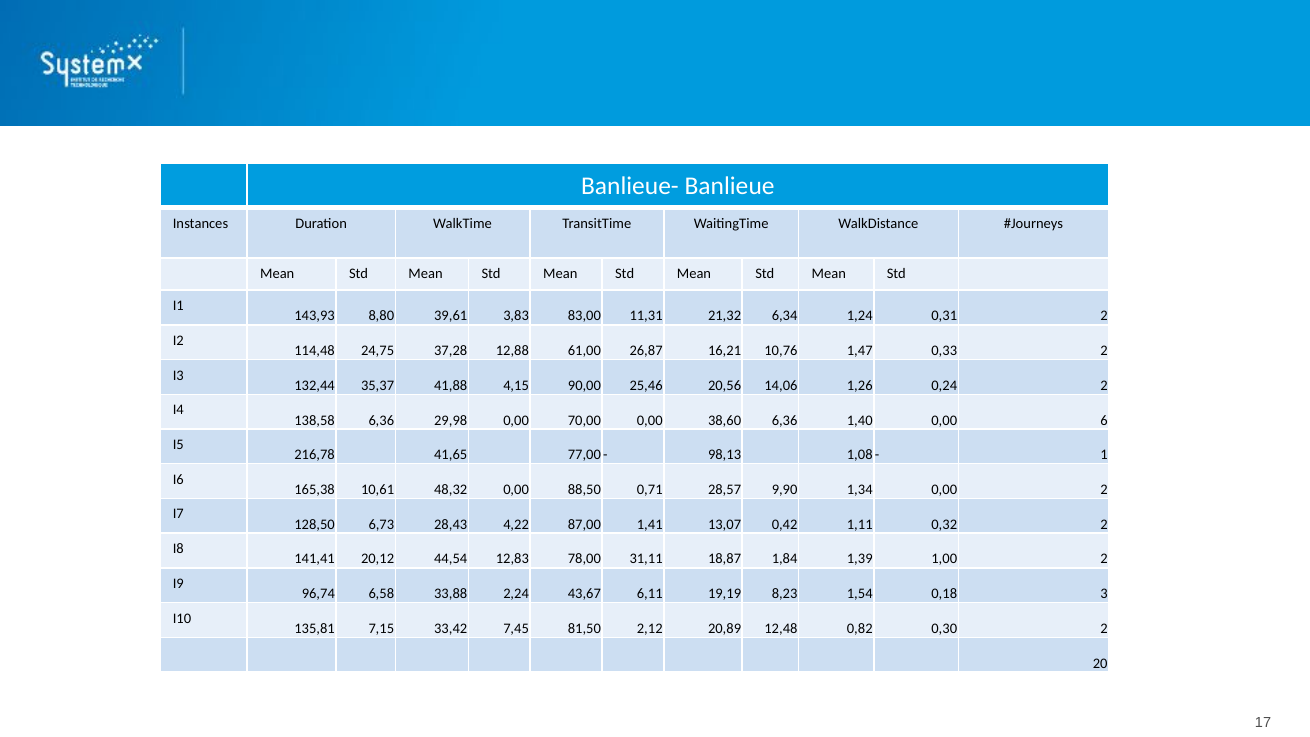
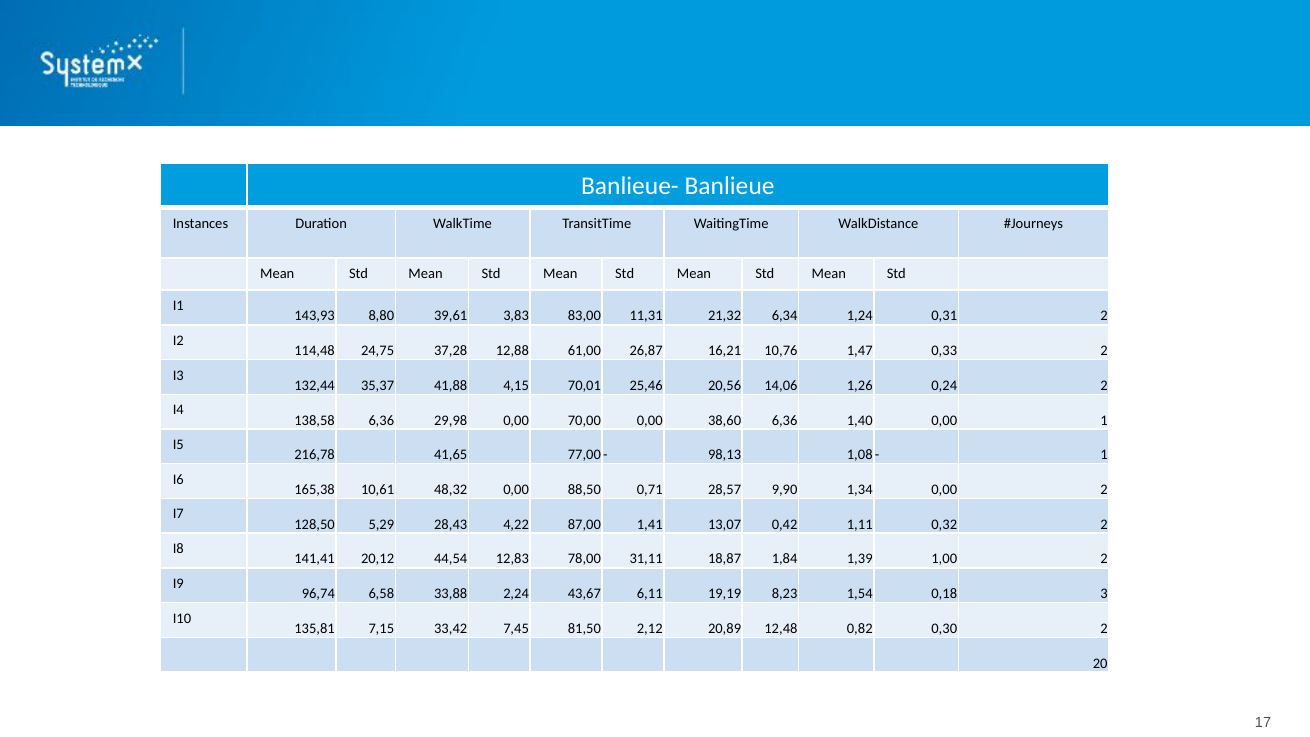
90,00: 90,00 -> 70,01
0,00 6: 6 -> 1
6,73: 6,73 -> 5,29
